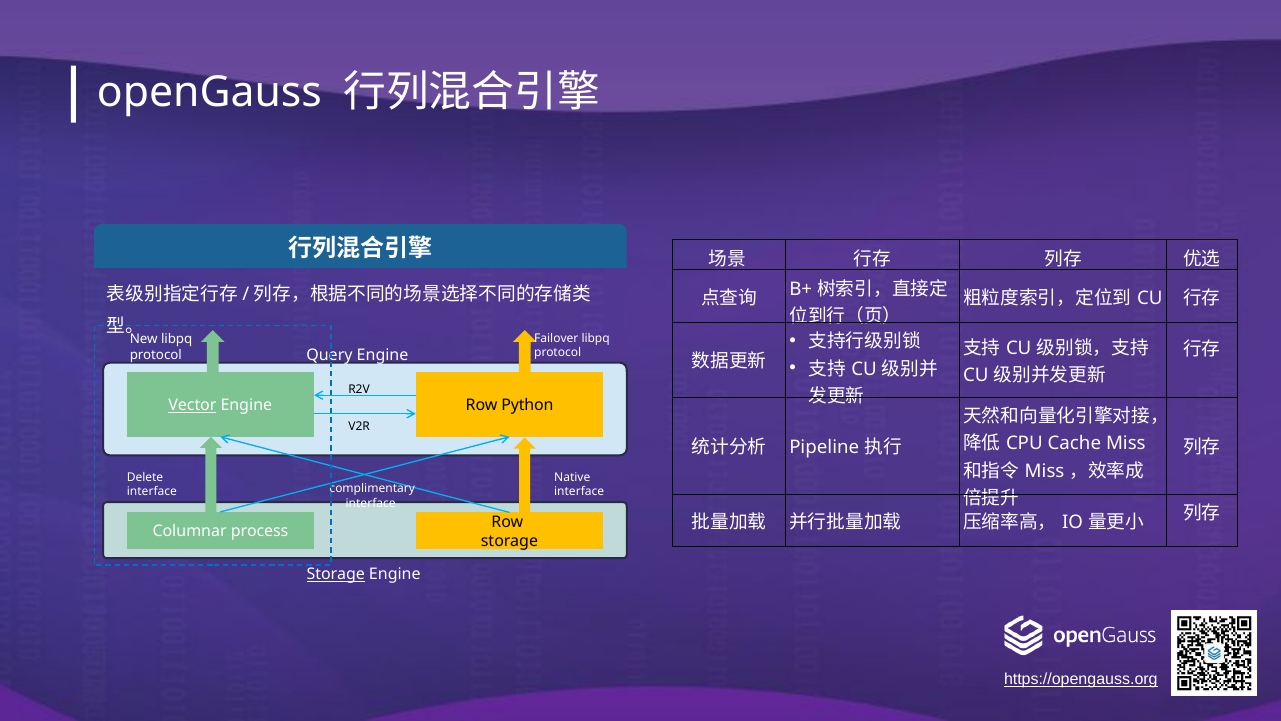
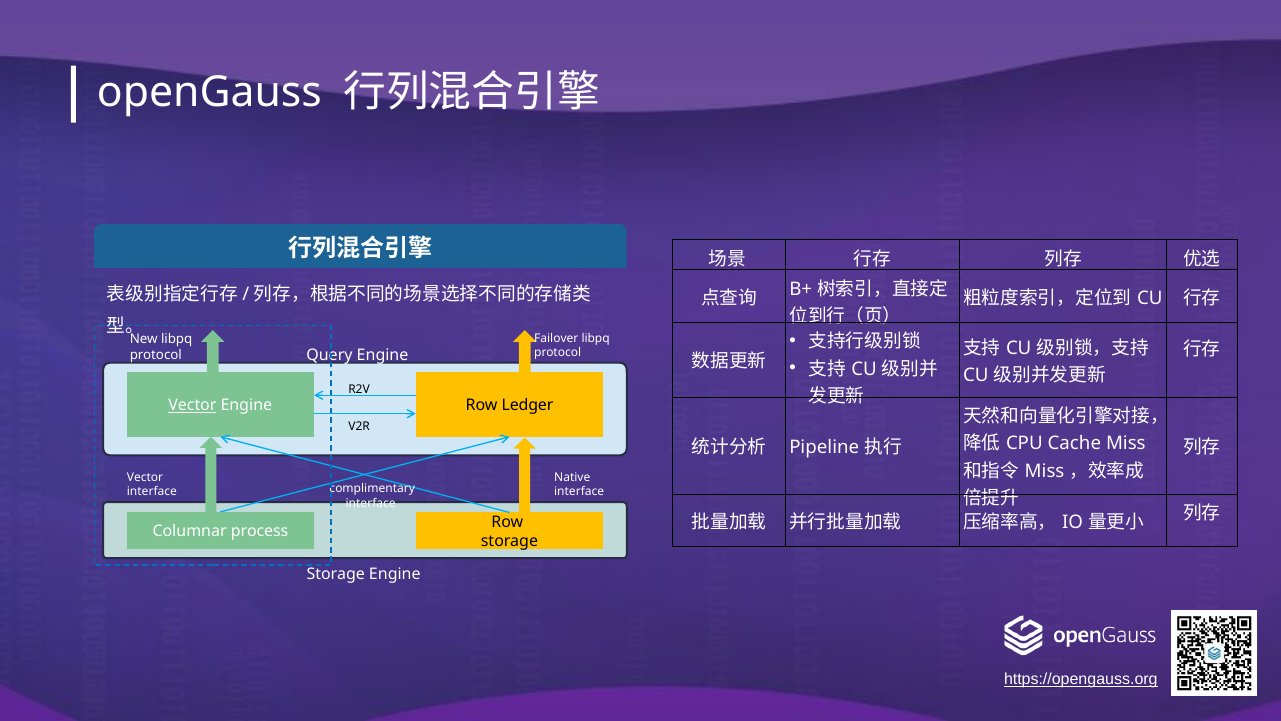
Python: Python -> Ledger
Delete at (145, 477): Delete -> Vector
Storage at (336, 574) underline: present -> none
